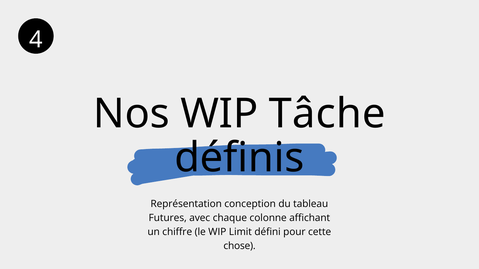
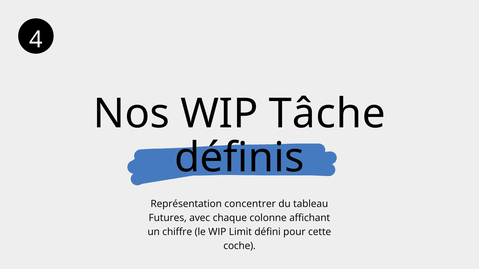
conception: conception -> concentrer
chose: chose -> coche
